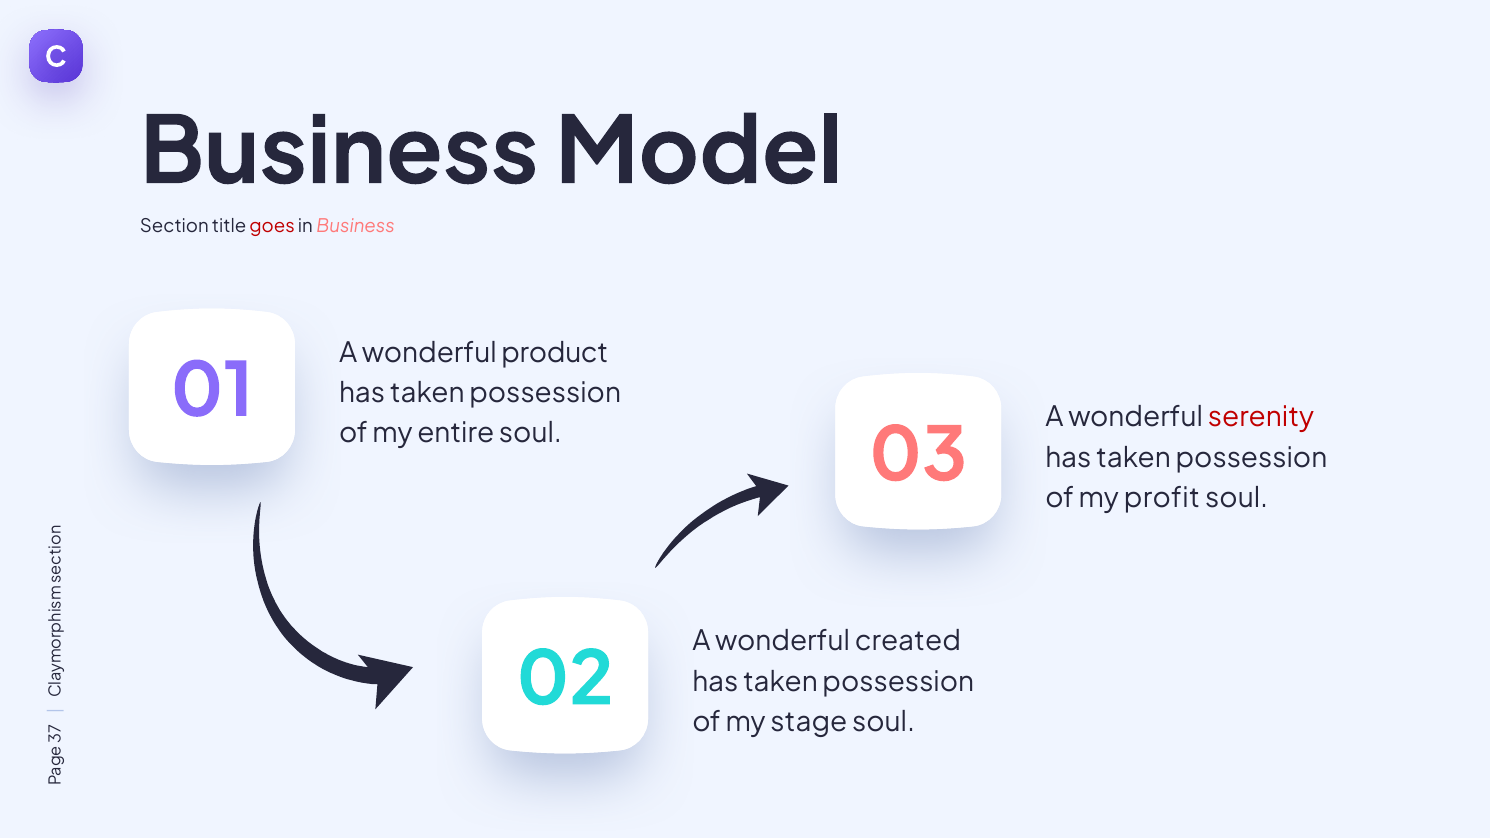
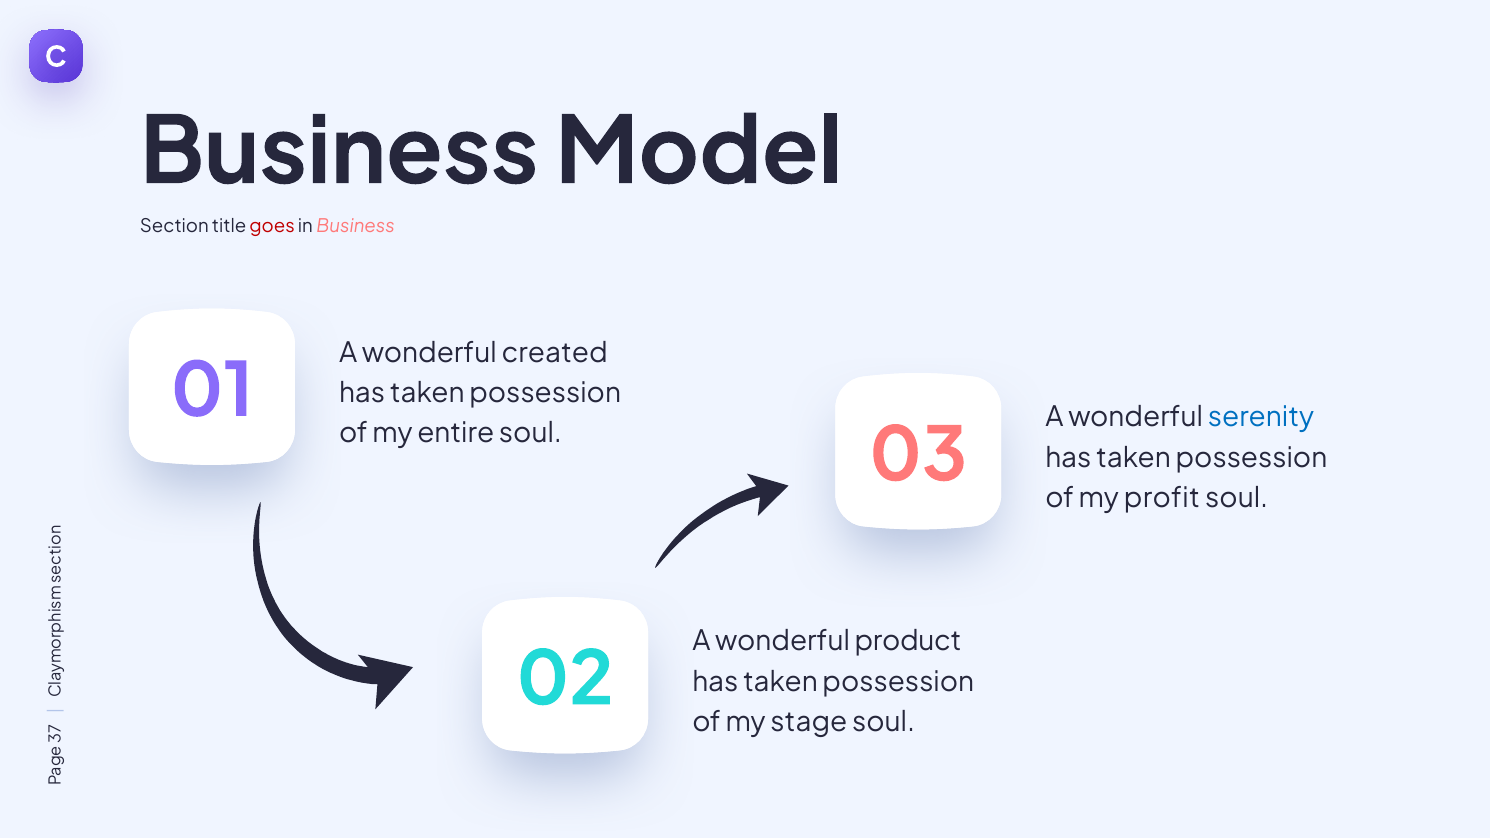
product: product -> created
serenity colour: red -> blue
created: created -> product
